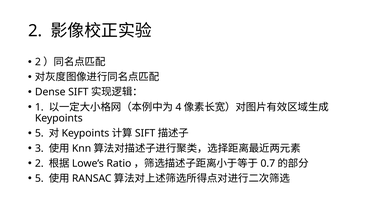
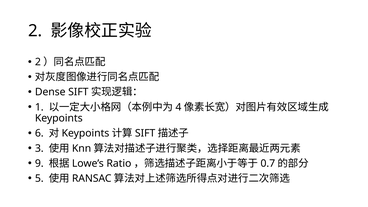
5 at (39, 133): 5 -> 6
2 at (39, 163): 2 -> 9
